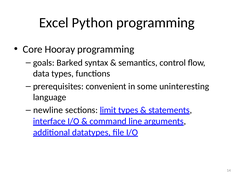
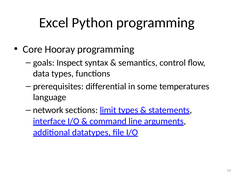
Barked: Barked -> Inspect
convenient: convenient -> differential
uninteresting: uninteresting -> temperatures
newline: newline -> network
